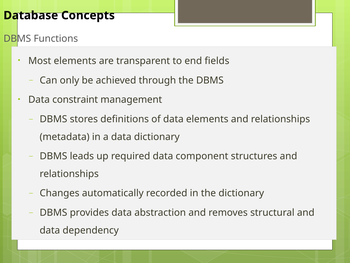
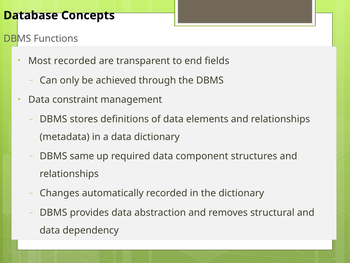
Most elements: elements -> recorded
leads: leads -> same
